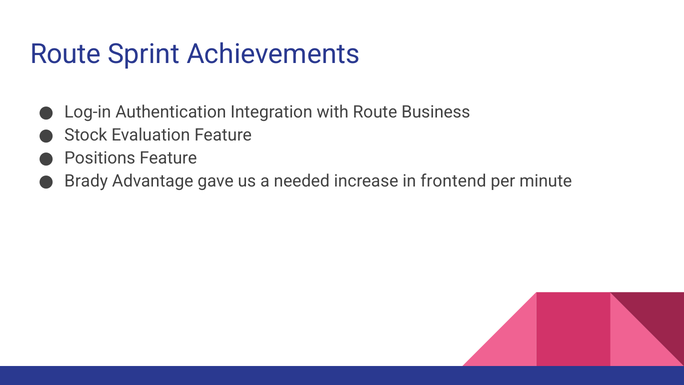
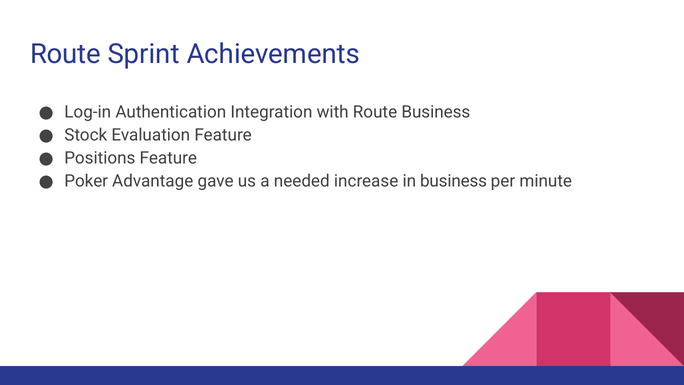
Brady: Brady -> Poker
in frontend: frontend -> business
